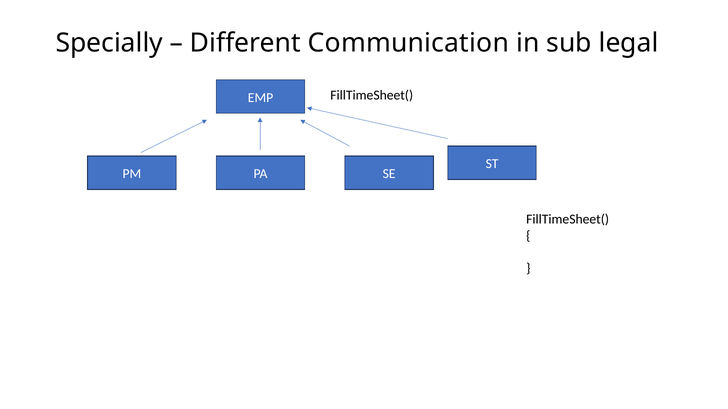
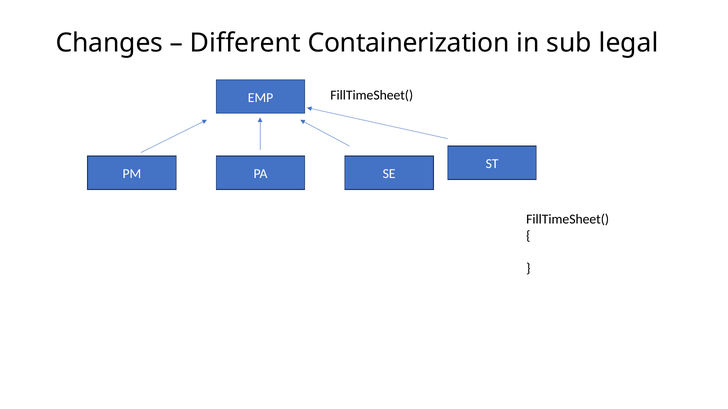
Specially: Specially -> Changes
Communication: Communication -> Containerization
